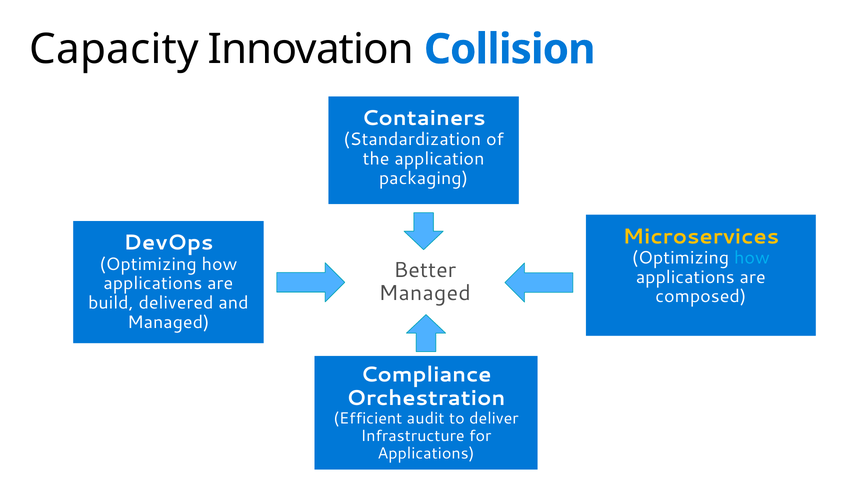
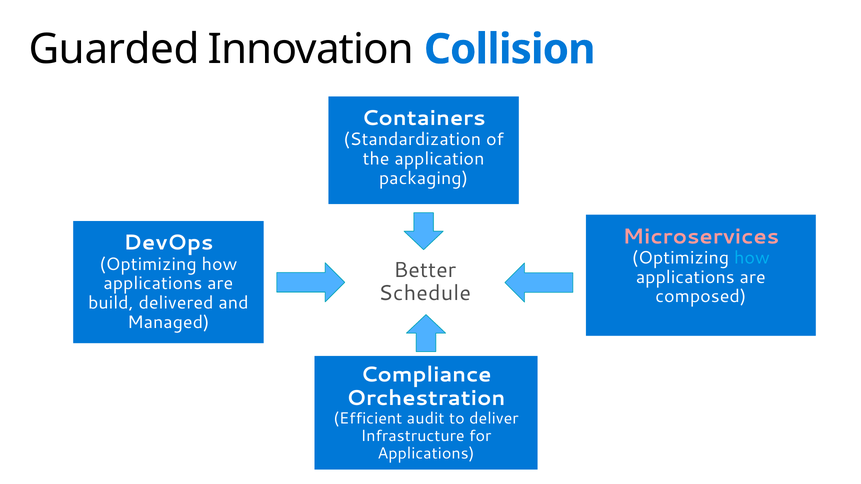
Capacity: Capacity -> Guarded
Microservices colour: yellow -> pink
Managed at (425, 293): Managed -> Schedule
